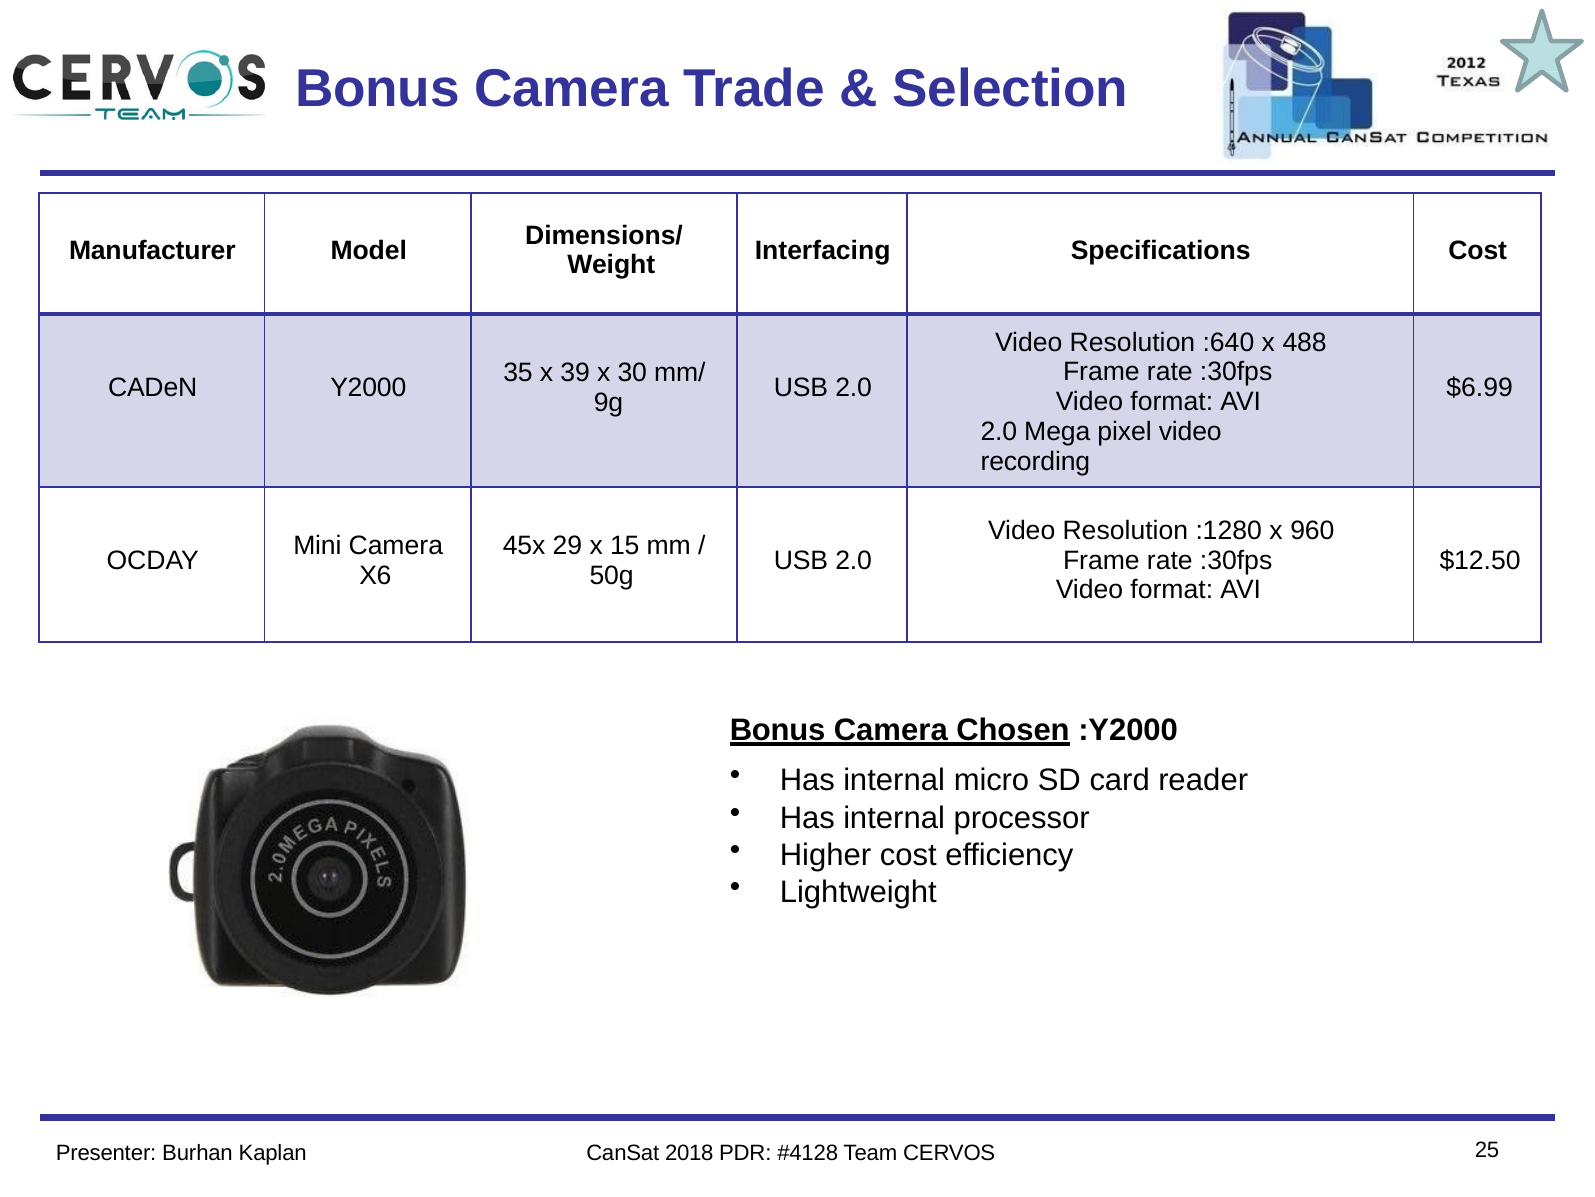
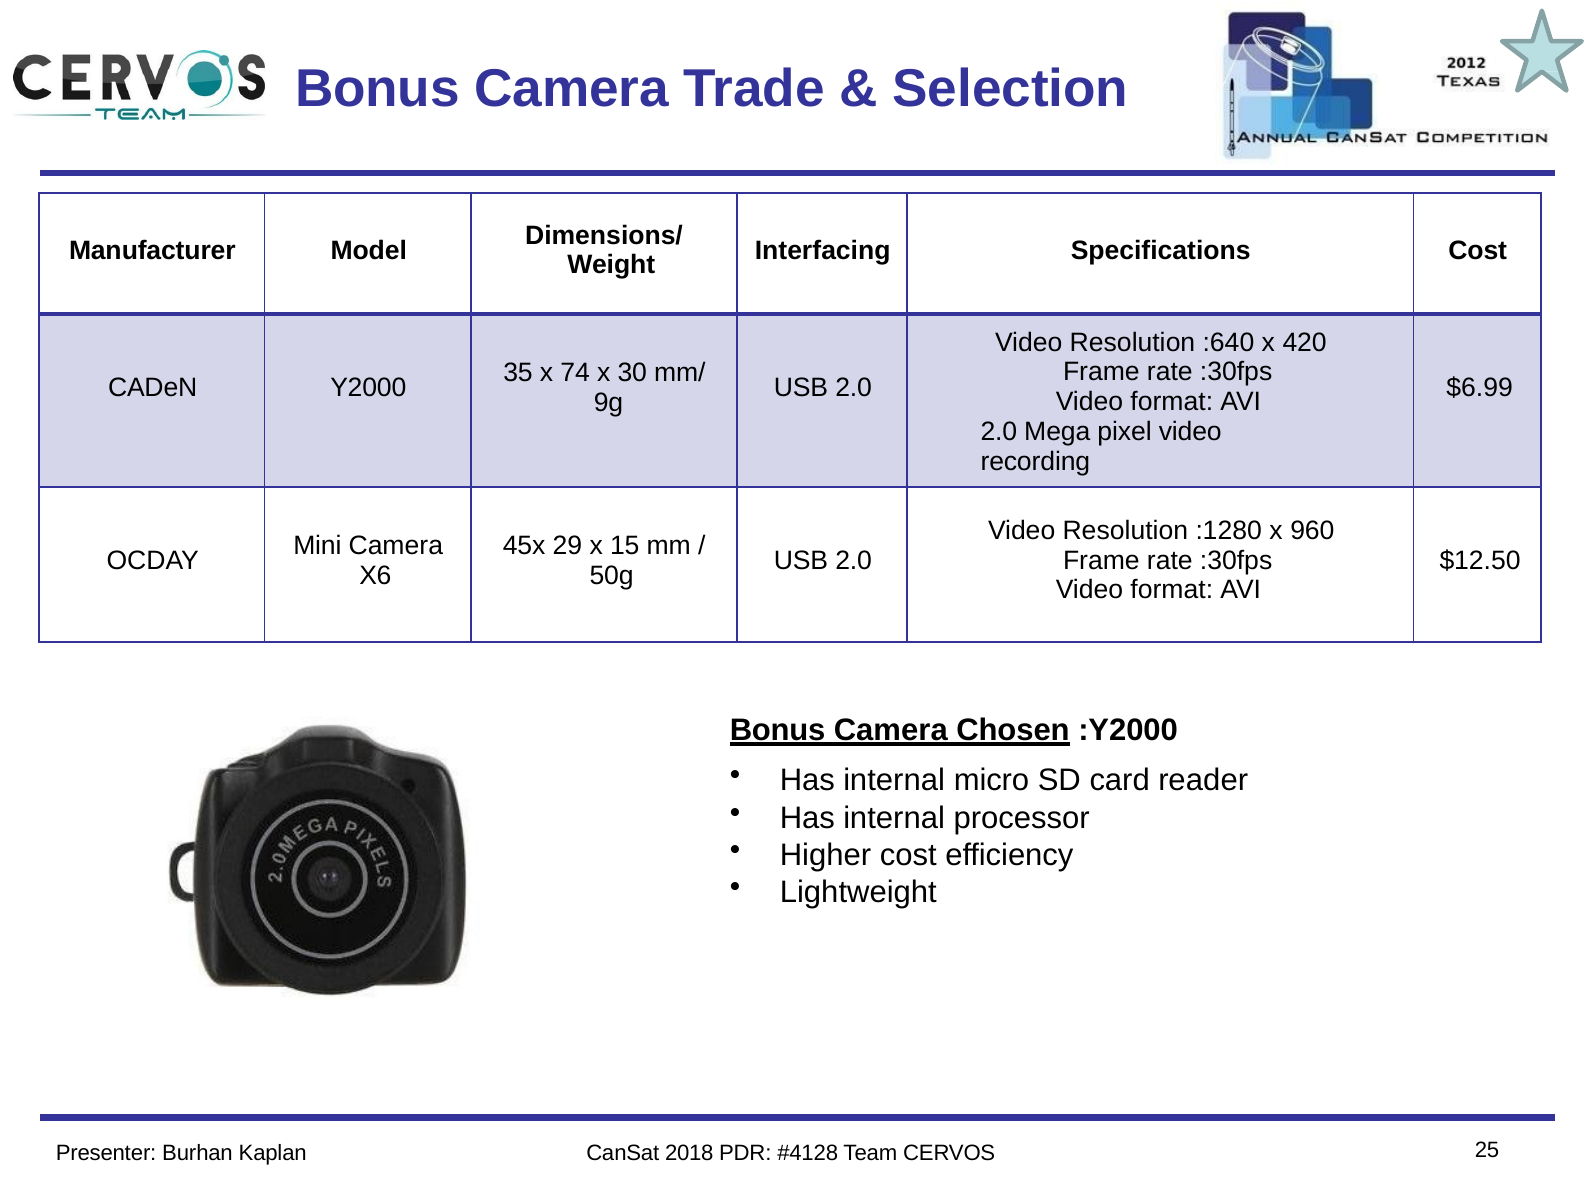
488: 488 -> 420
39: 39 -> 74
